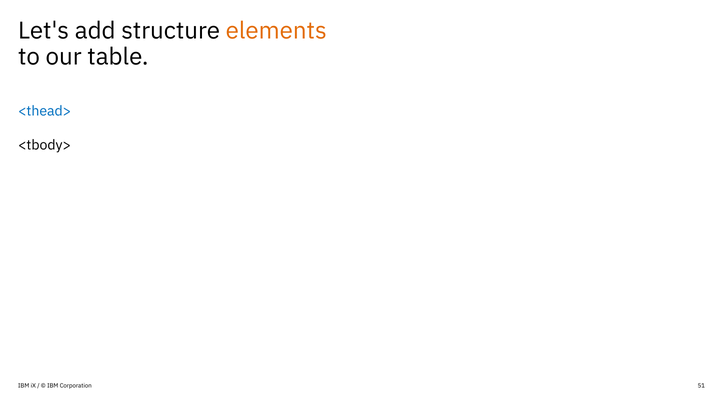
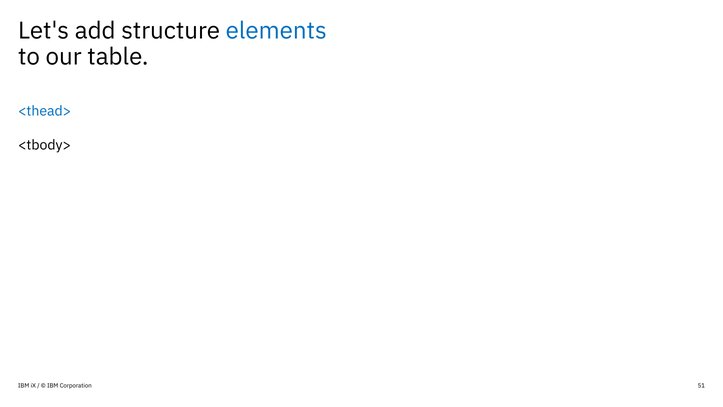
elements colour: orange -> blue
